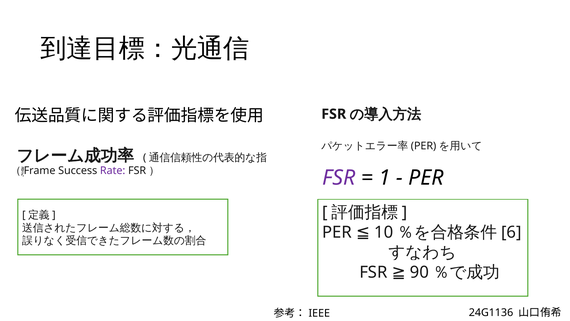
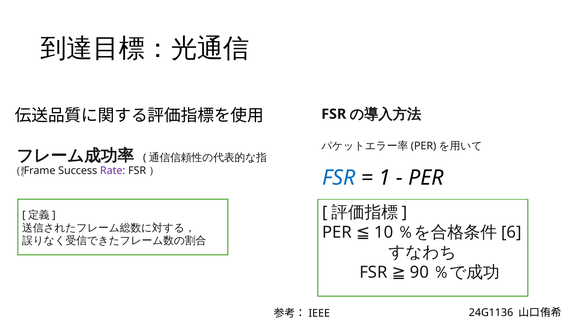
FSR at (339, 177) colour: purple -> blue
